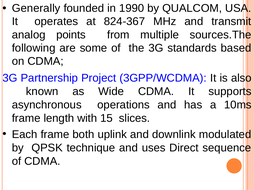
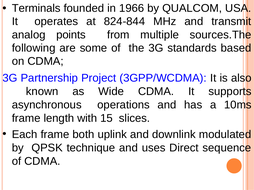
Generally: Generally -> Terminals
1990: 1990 -> 1966
824-367: 824-367 -> 824-844
